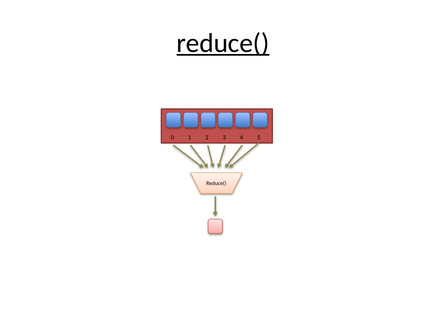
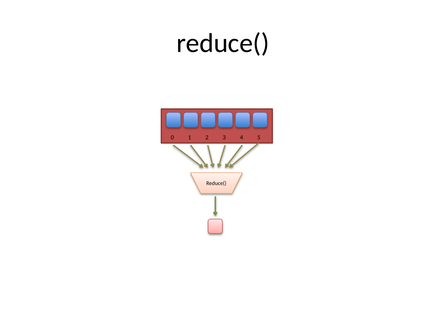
reduce( at (223, 43) underline: present -> none
